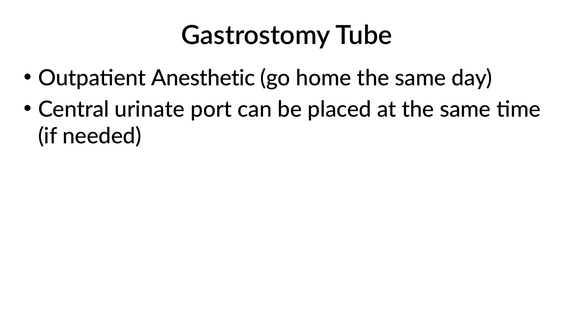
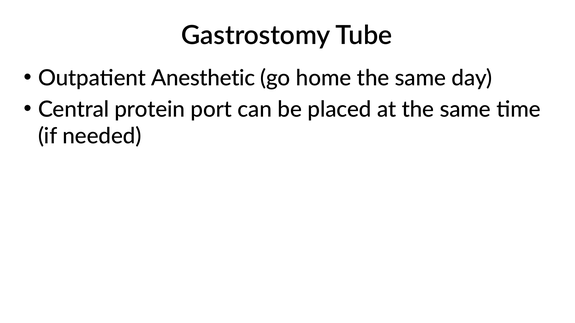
urinate: urinate -> protein
